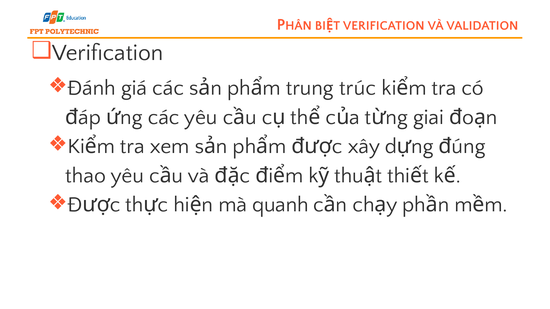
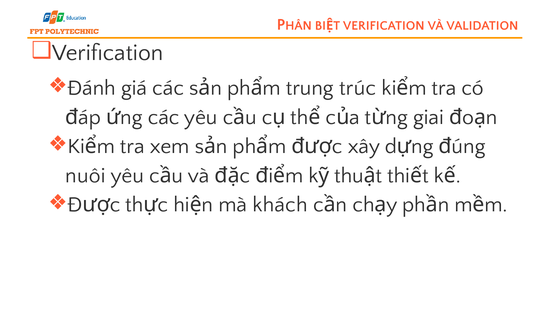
thao: thao -> nuôi
quanh: quanh -> khách
